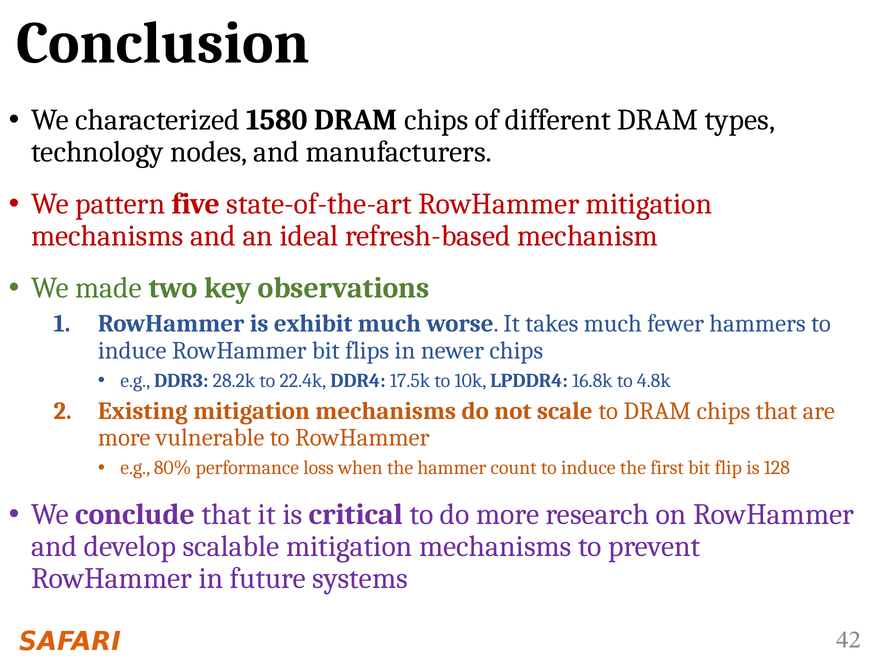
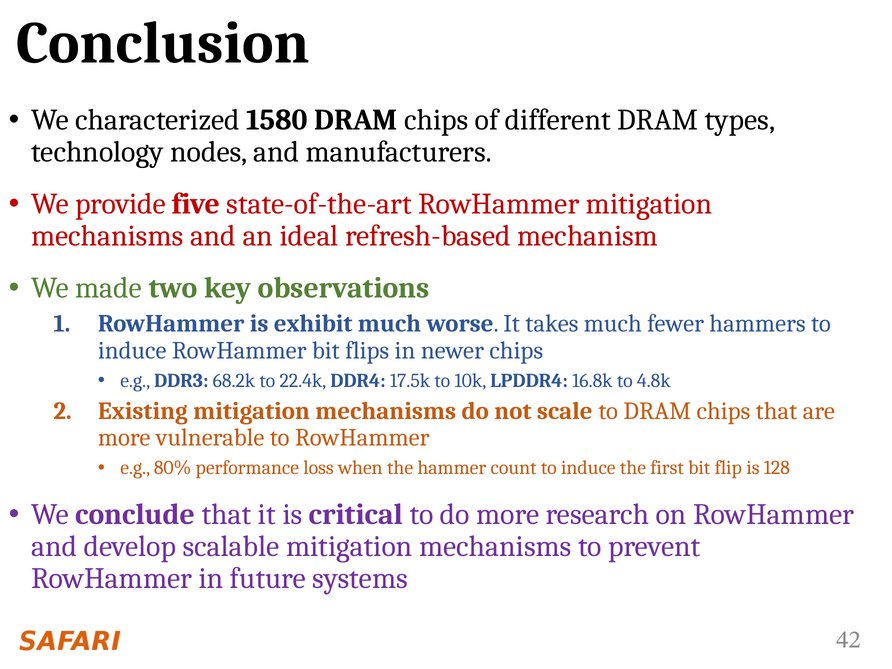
pattern: pattern -> provide
28.2k: 28.2k -> 68.2k
